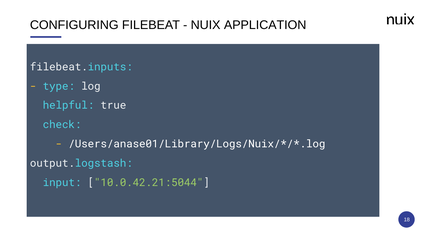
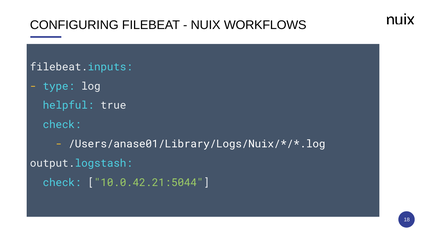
APPLICATION: APPLICATION -> WORKFLOWS
input at (62, 182): input -> check
